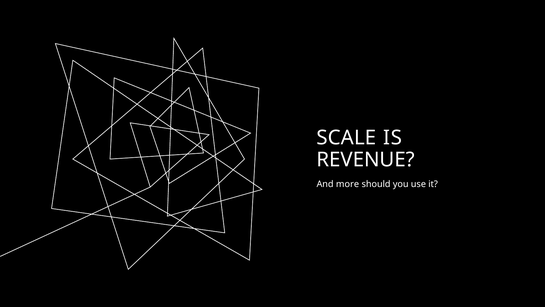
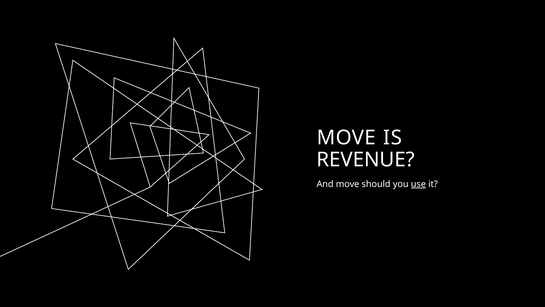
SCALE at (346, 137): SCALE -> MOVE
And more: more -> move
use underline: none -> present
